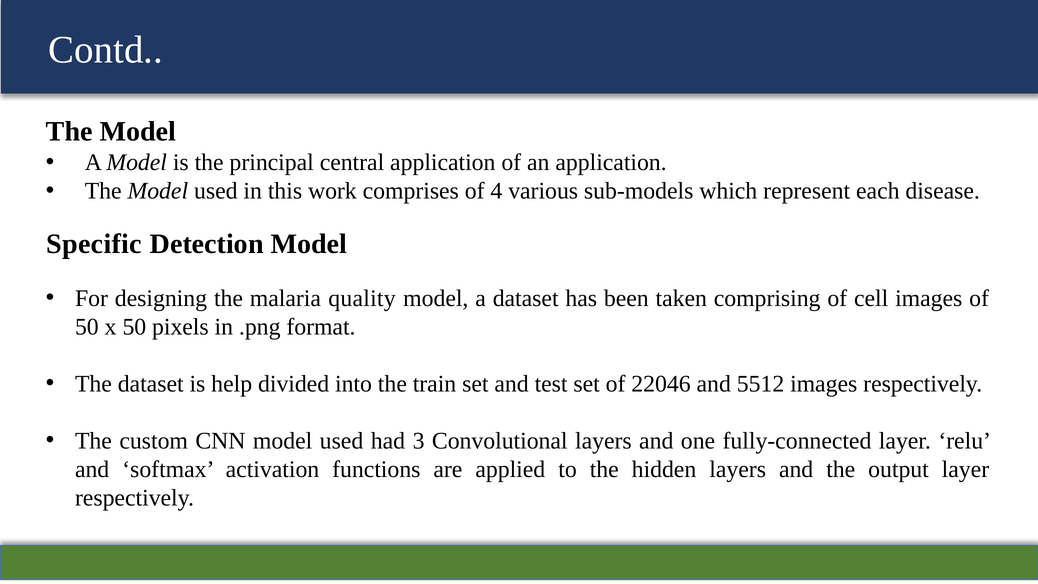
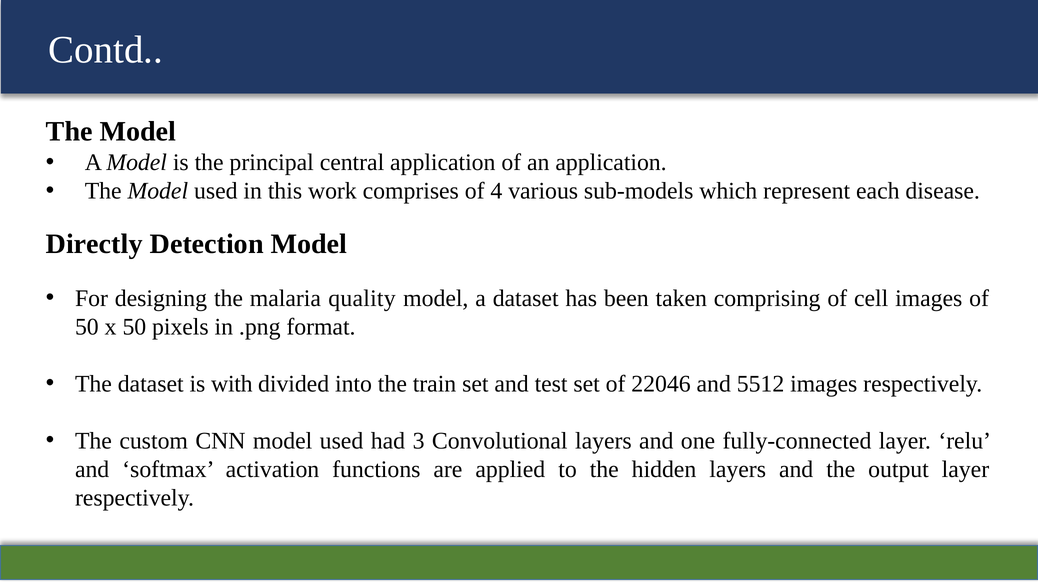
Specific: Specific -> Directly
help: help -> with
